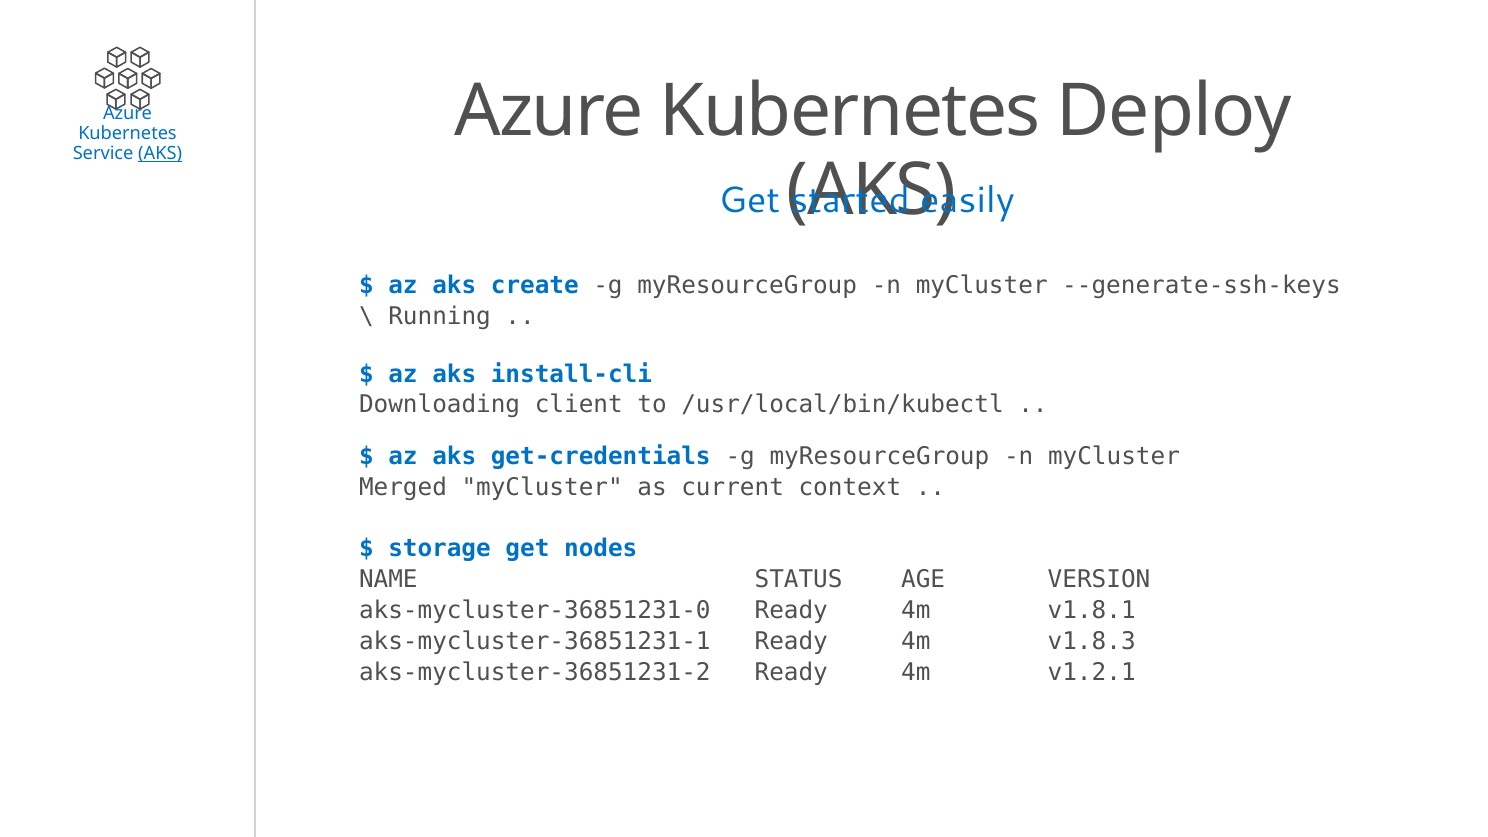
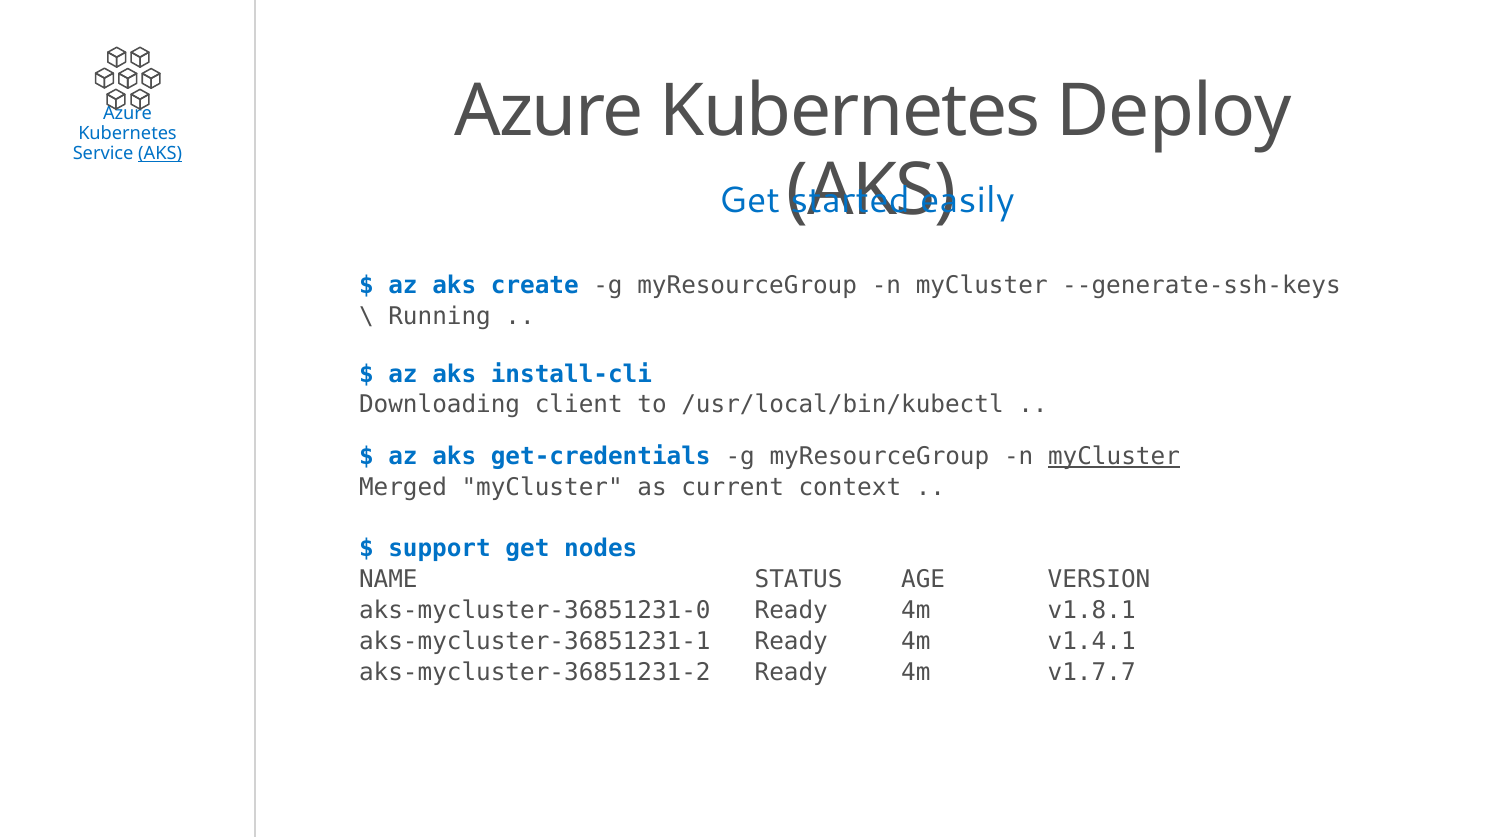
myCluster at (1114, 457) underline: none -> present
storage: storage -> support
v1.8.3: v1.8.3 -> v1.4.1
v1.2.1: v1.2.1 -> v1.7.7
